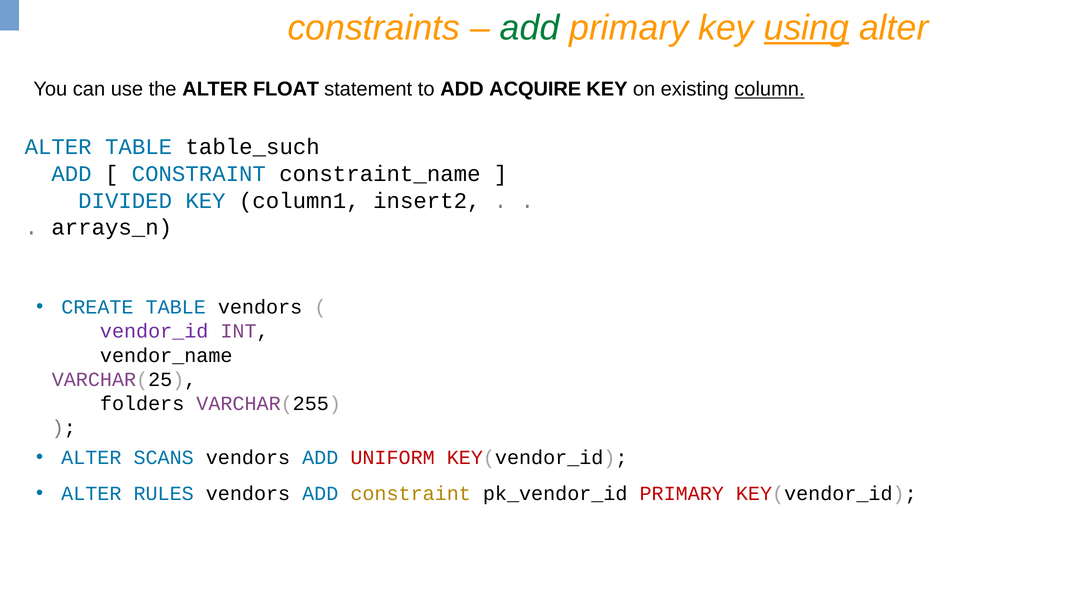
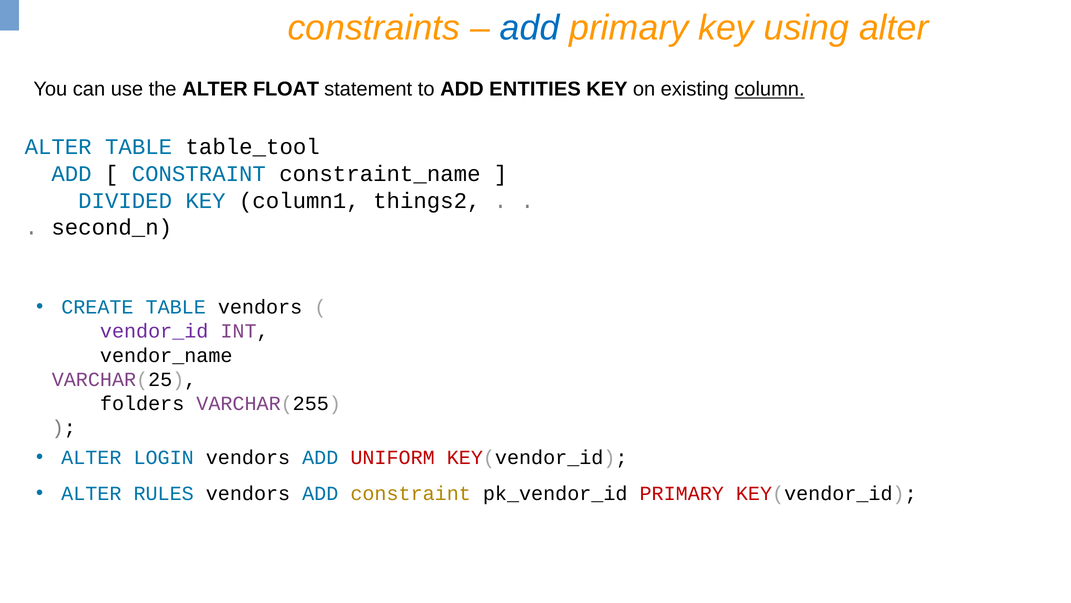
add at (530, 28) colour: green -> blue
using underline: present -> none
ACQUIRE: ACQUIRE -> ENTITIES
table_such: table_such -> table_tool
insert2: insert2 -> things2
arrays_n: arrays_n -> second_n
SCANS: SCANS -> LOGIN
